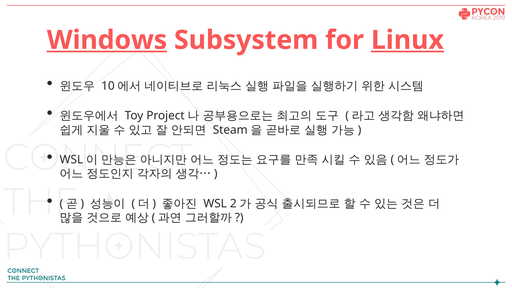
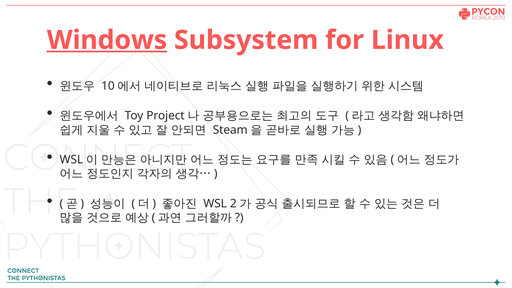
Linux underline: present -> none
